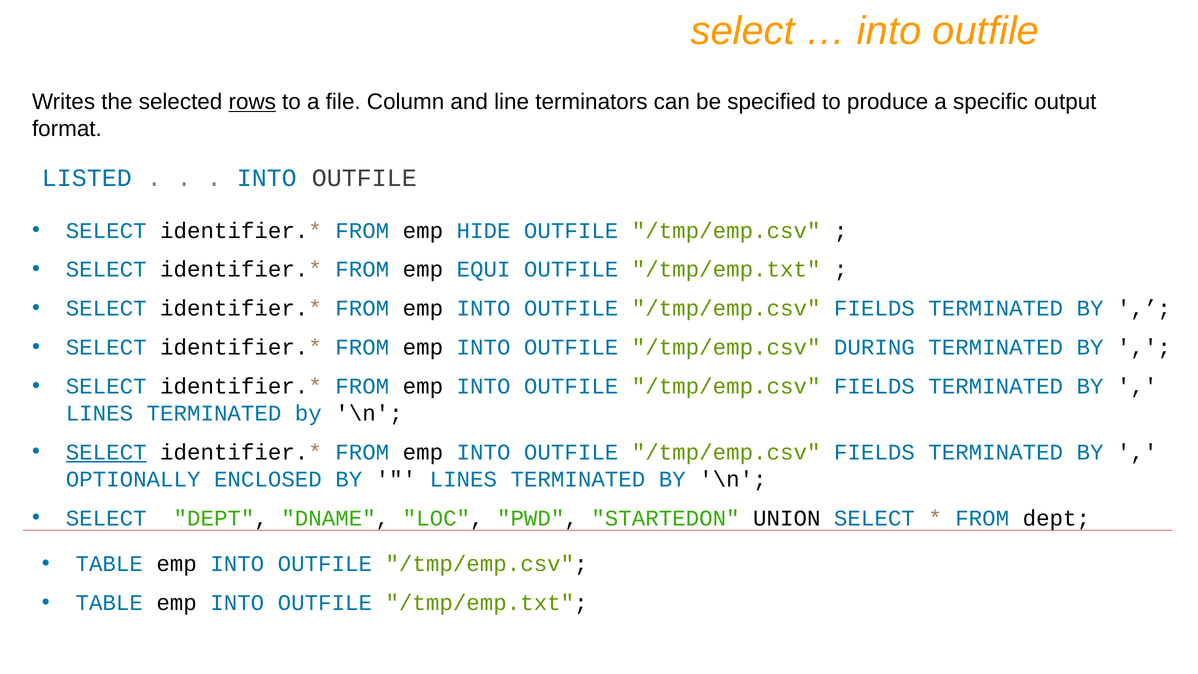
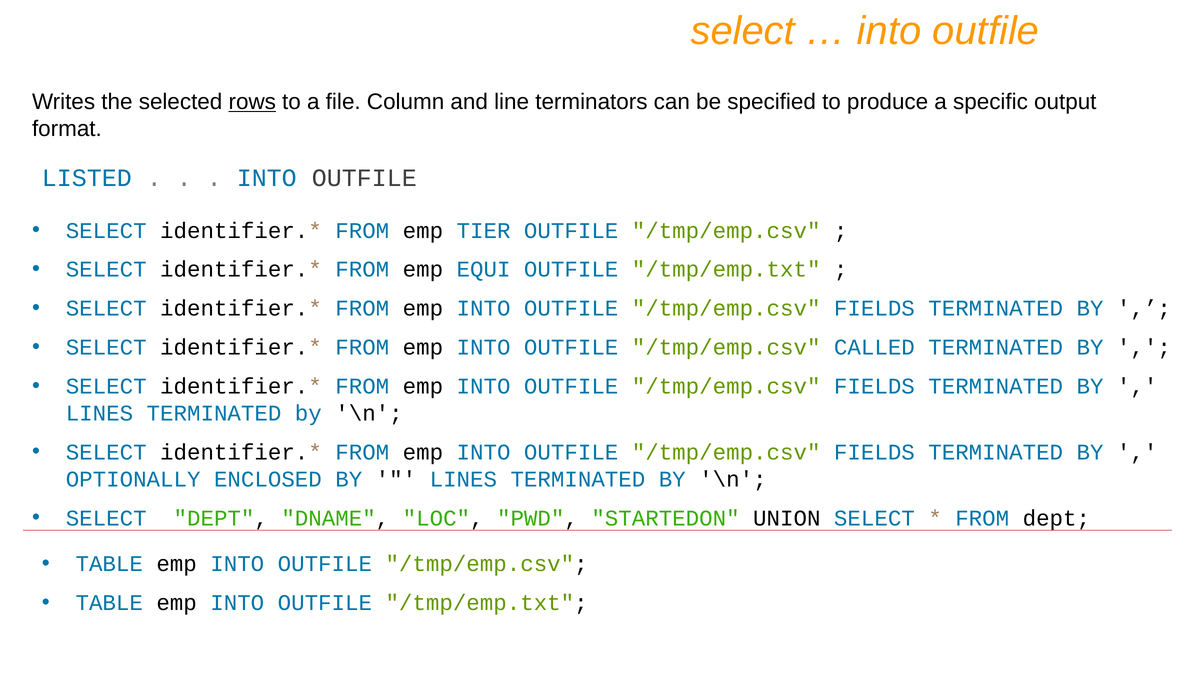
HIDE: HIDE -> TIER
DURING: DURING -> CALLED
SELECT at (106, 452) underline: present -> none
